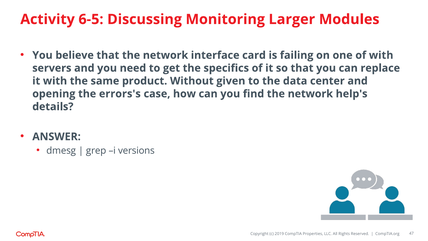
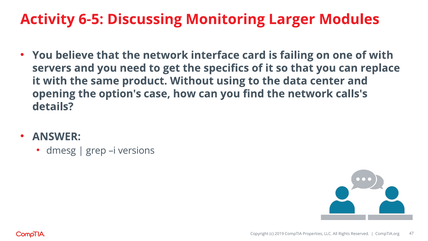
given: given -> using
errors's: errors's -> option's
help's: help's -> calls's
